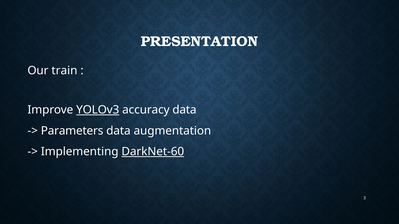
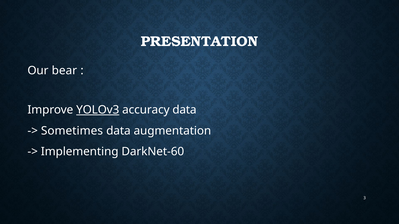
train: train -> bear
Parameters: Parameters -> Sometimes
DarkNet-60 underline: present -> none
